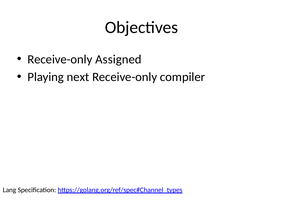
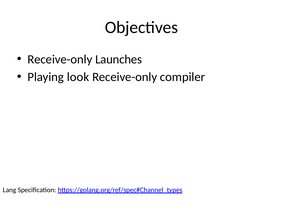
Assigned: Assigned -> Launches
next: next -> look
